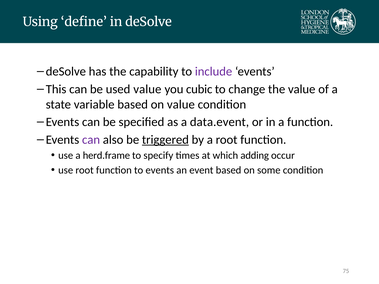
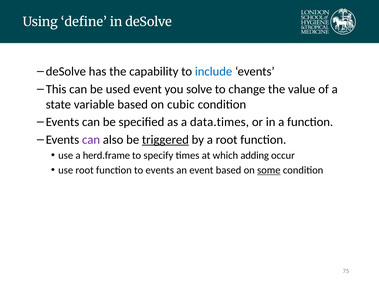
include colour: purple -> blue
used value: value -> event
cubic: cubic -> solve
on value: value -> cubic
data.event: data.event -> data.times
some underline: none -> present
